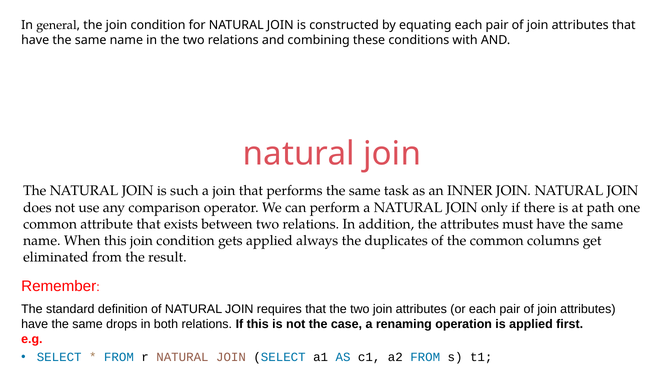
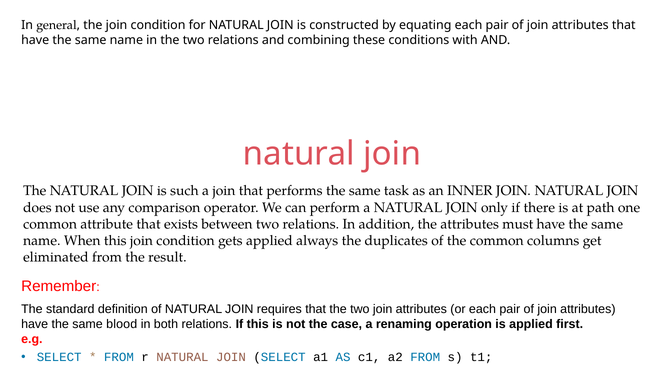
drops: drops -> blood
